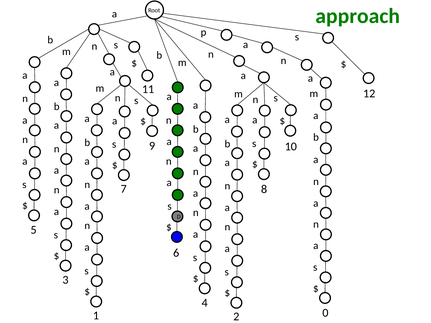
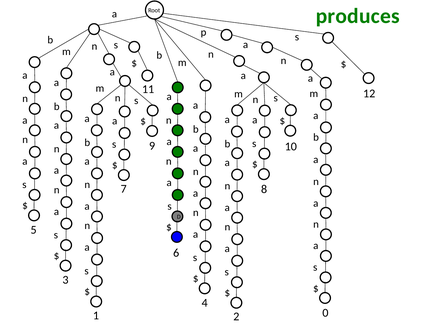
approach: approach -> produces
